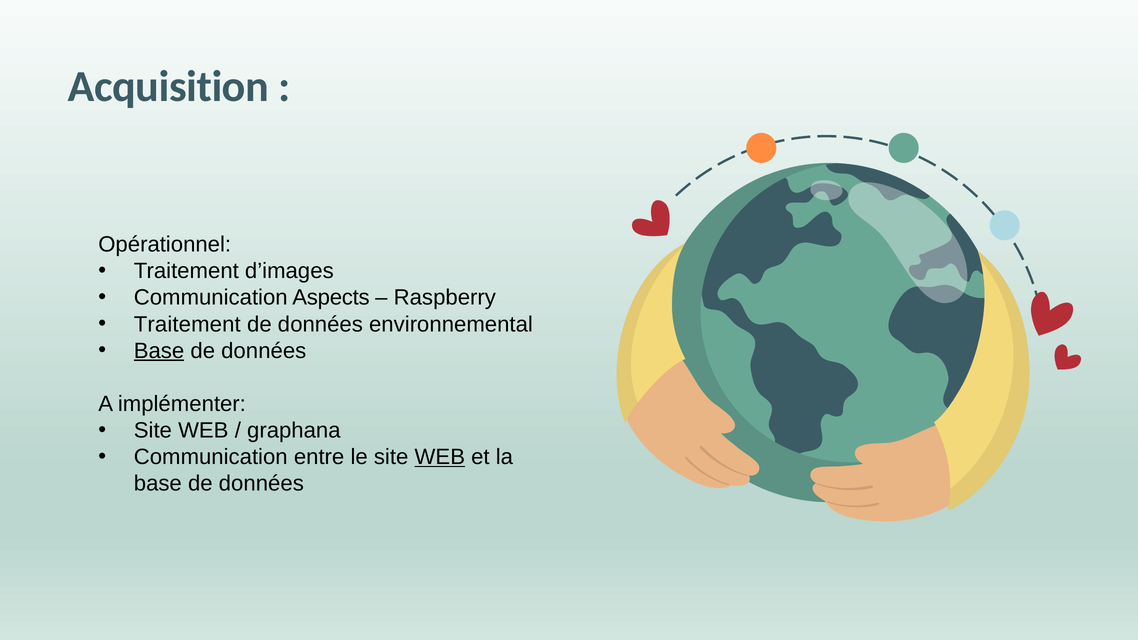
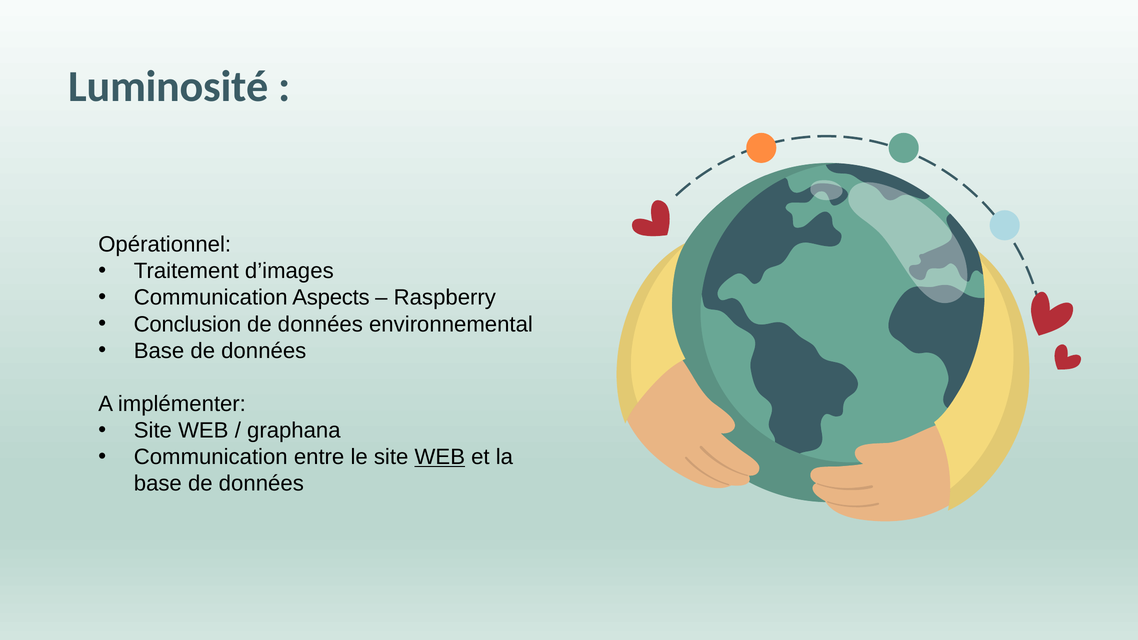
Acquisition: Acquisition -> Luminosité
Traitement at (187, 324): Traitement -> Conclusion
Base at (159, 351) underline: present -> none
